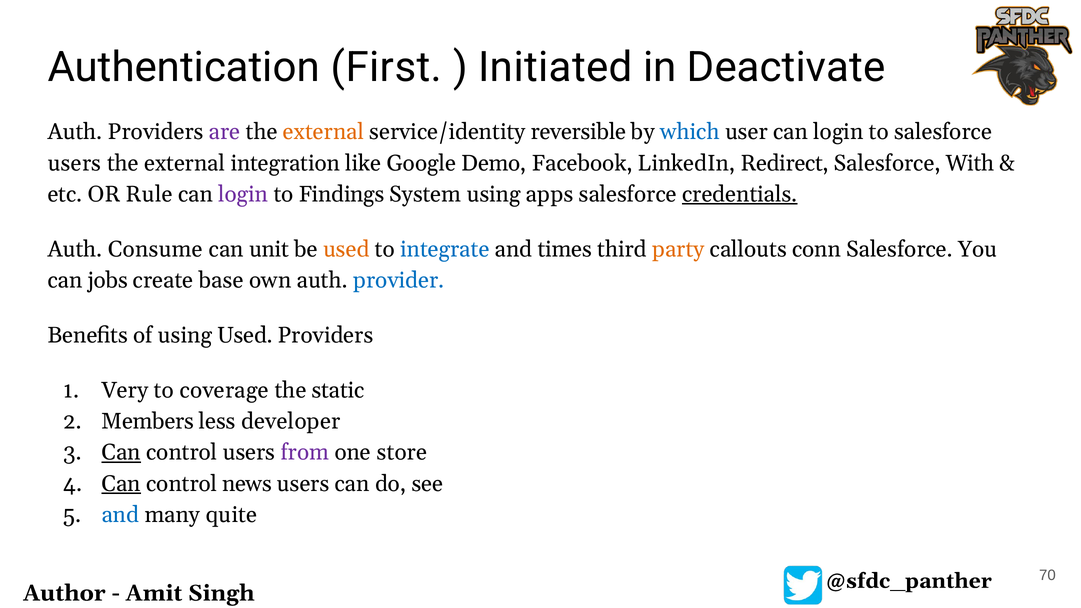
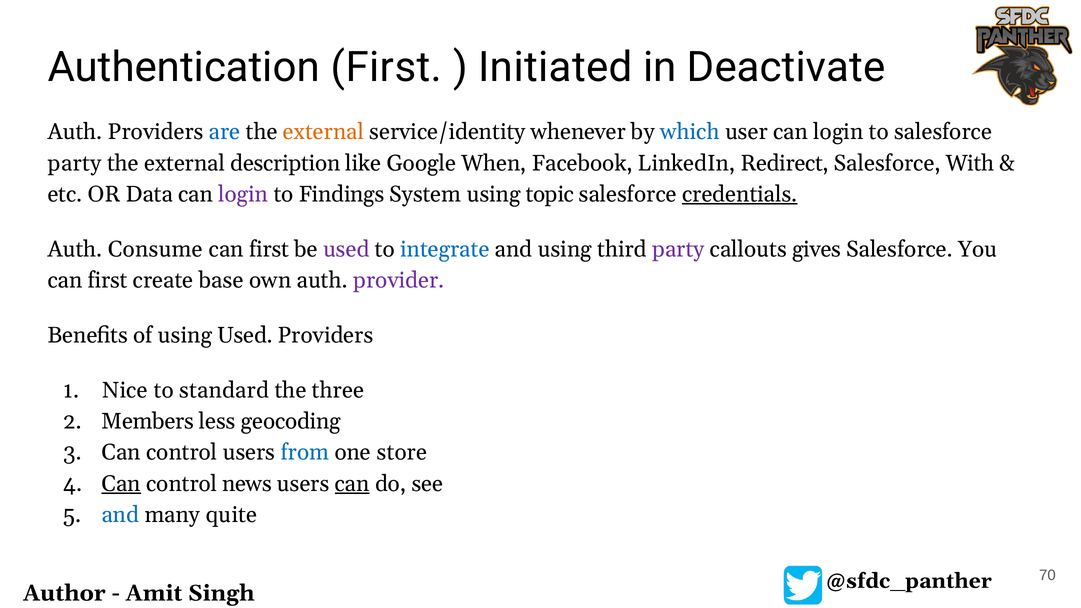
are colour: purple -> blue
reversible: reversible -> whenever
users at (75, 163): users -> party
integration: integration -> description
Demo: Demo -> When
Rule: Rule -> Data
apps: apps -> topic
unit at (269, 249): unit -> first
used at (346, 249) colour: orange -> purple
and times: times -> using
party at (678, 249) colour: orange -> purple
conn: conn -> gives
jobs at (108, 280): jobs -> first
provider colour: blue -> purple
Very: Very -> Nice
coverage: coverage -> standard
static: static -> three
developer: developer -> geocoding
Can at (121, 453) underline: present -> none
from colour: purple -> blue
can at (352, 484) underline: none -> present
